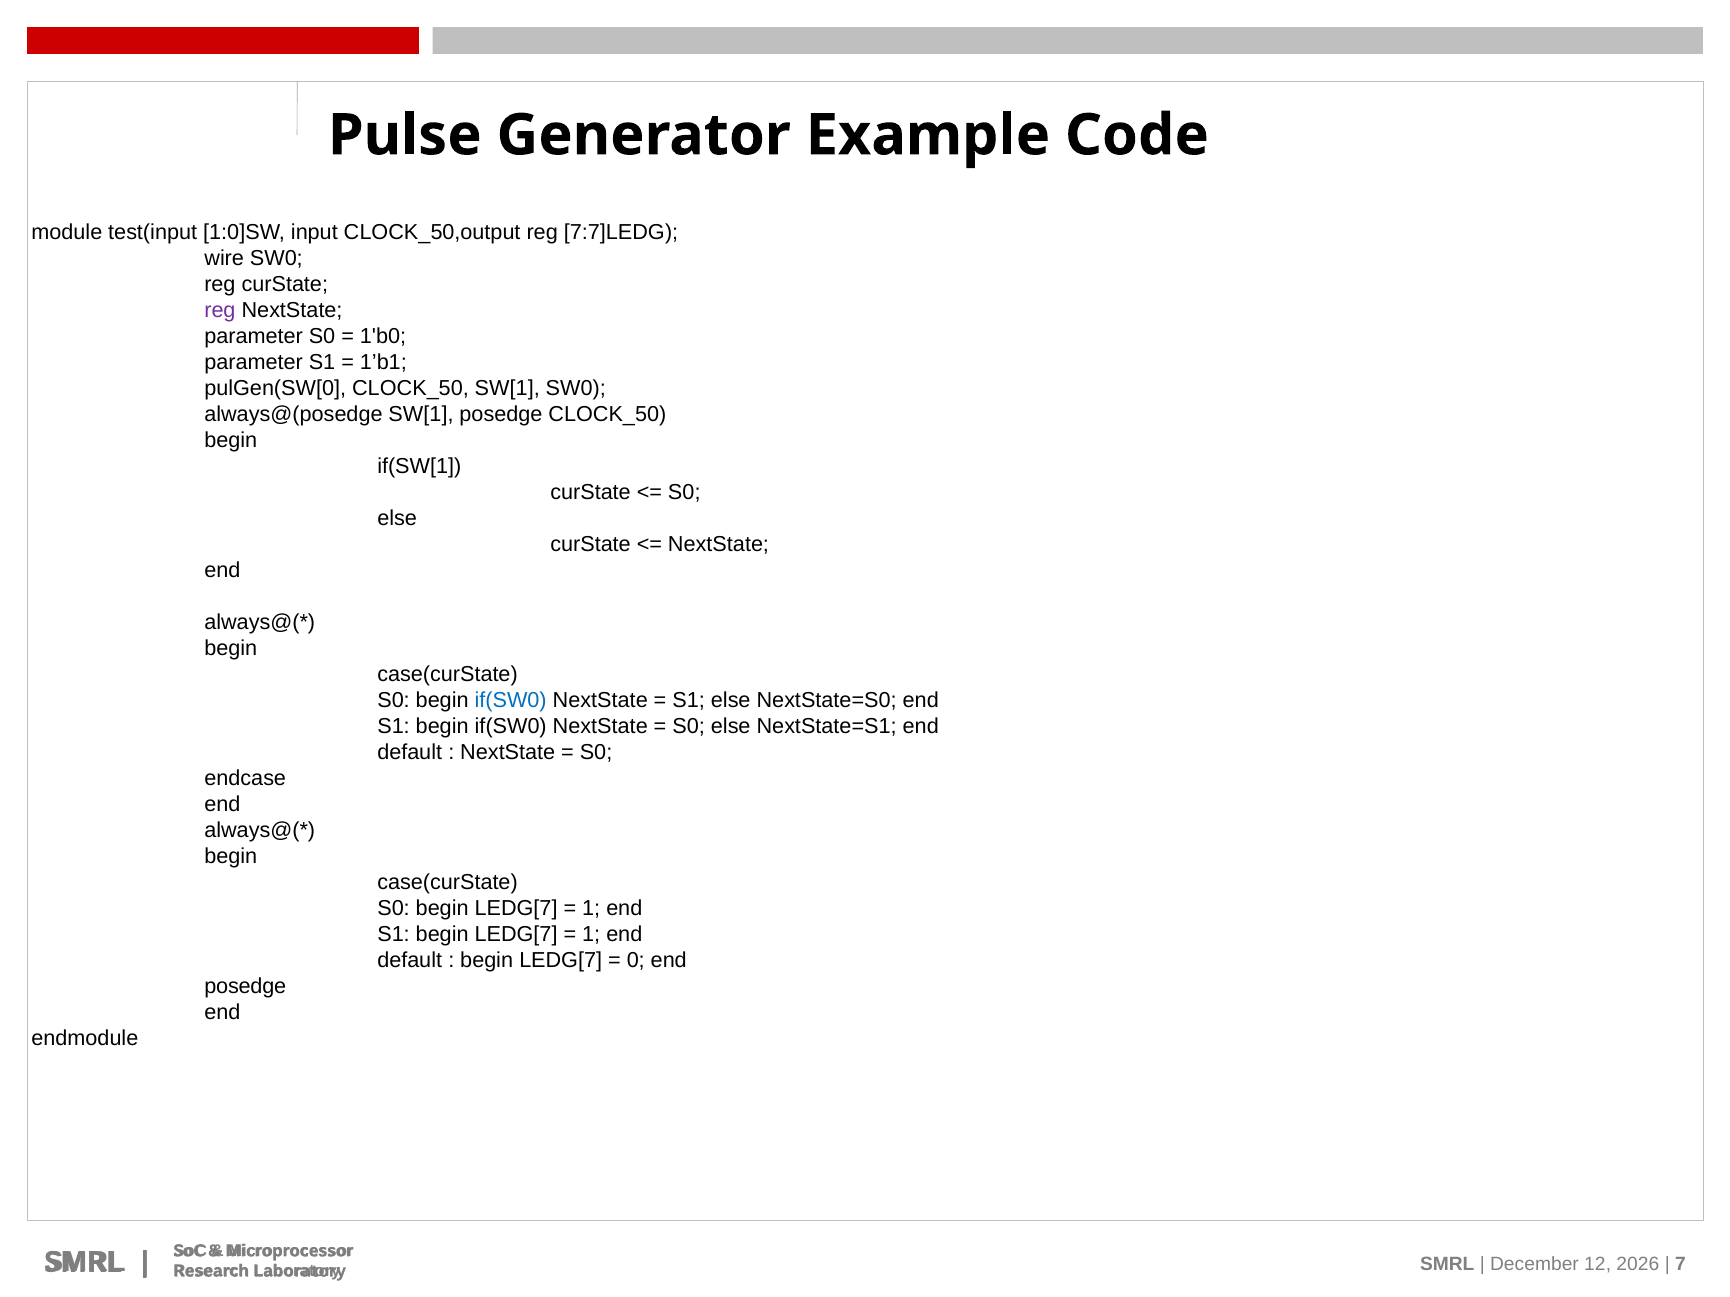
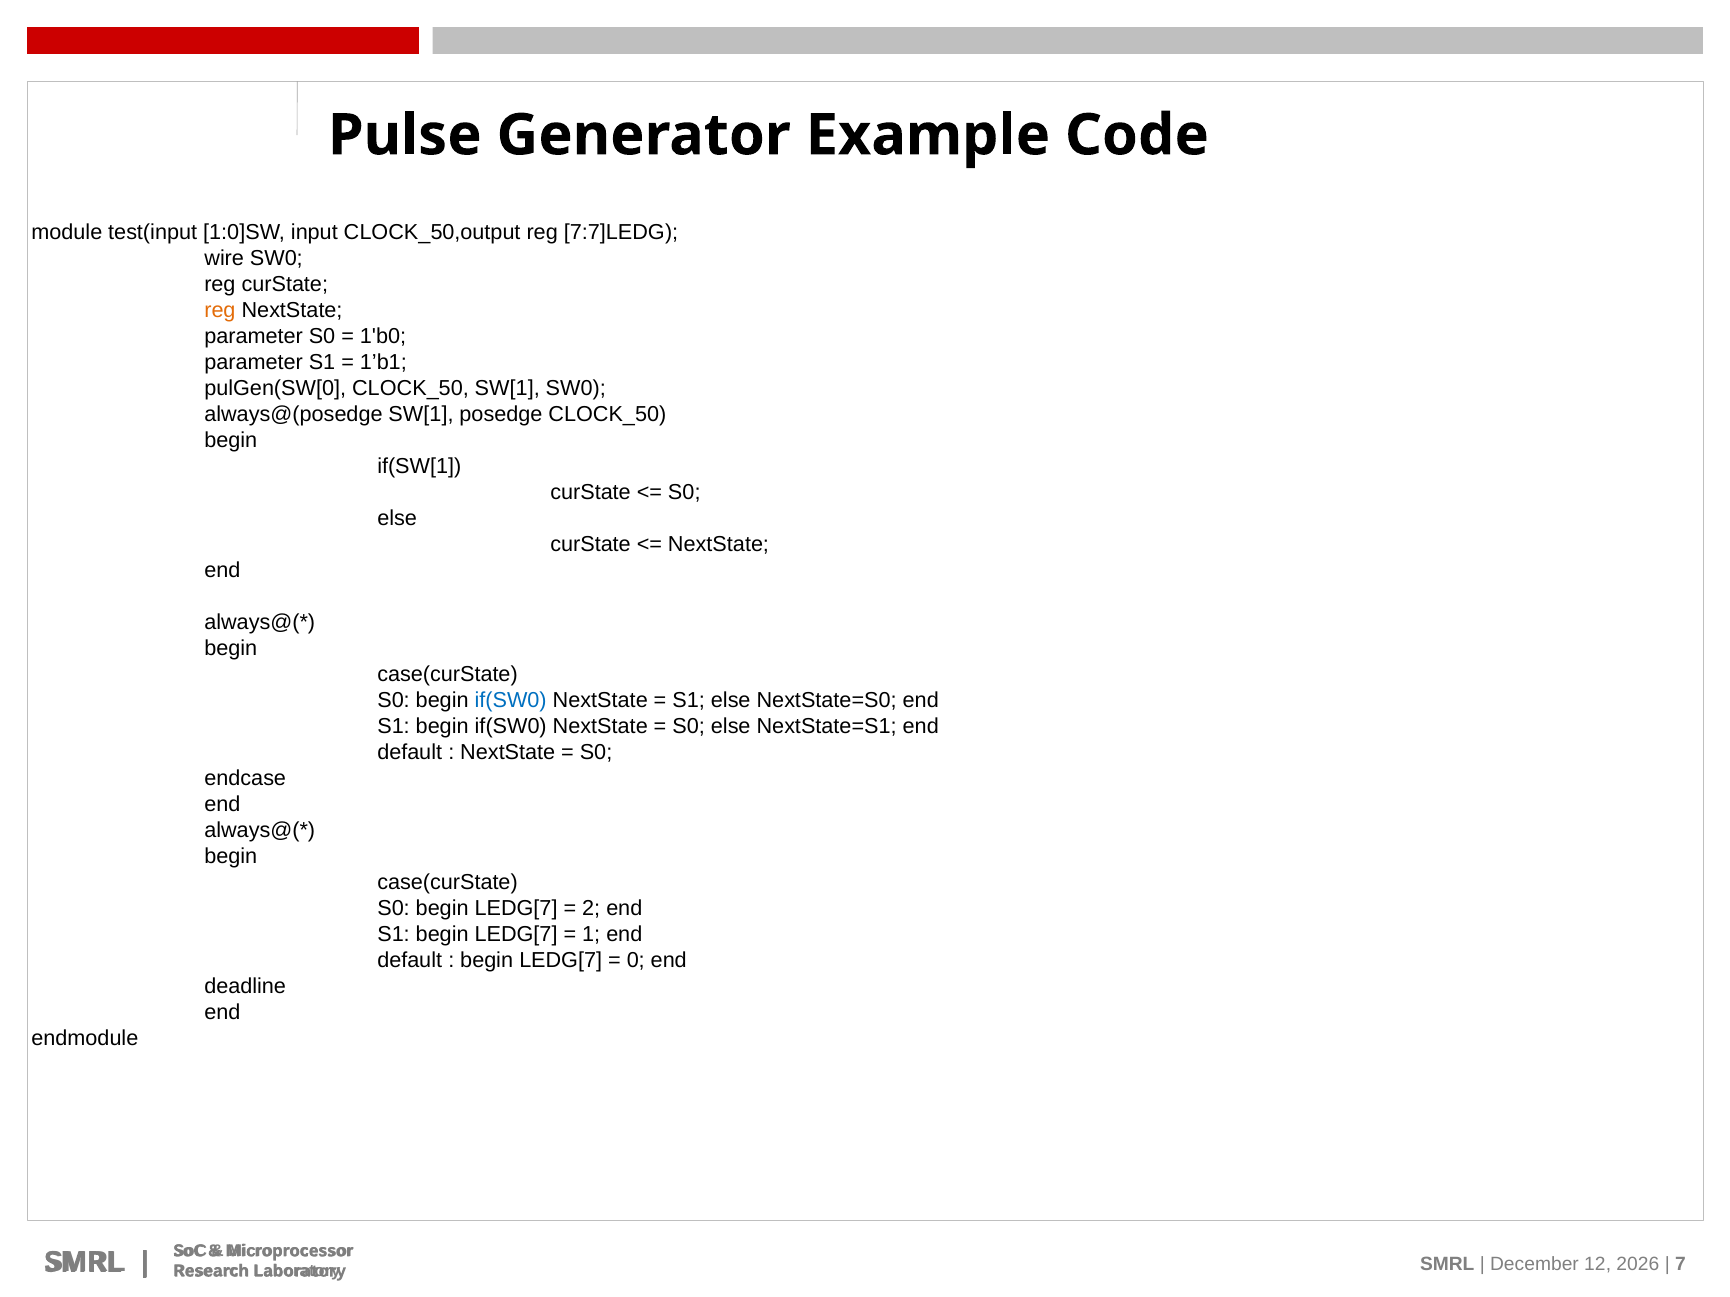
reg at (220, 310) colour: purple -> orange
1 at (591, 909): 1 -> 2
posedge at (245, 987): posedge -> deadline
